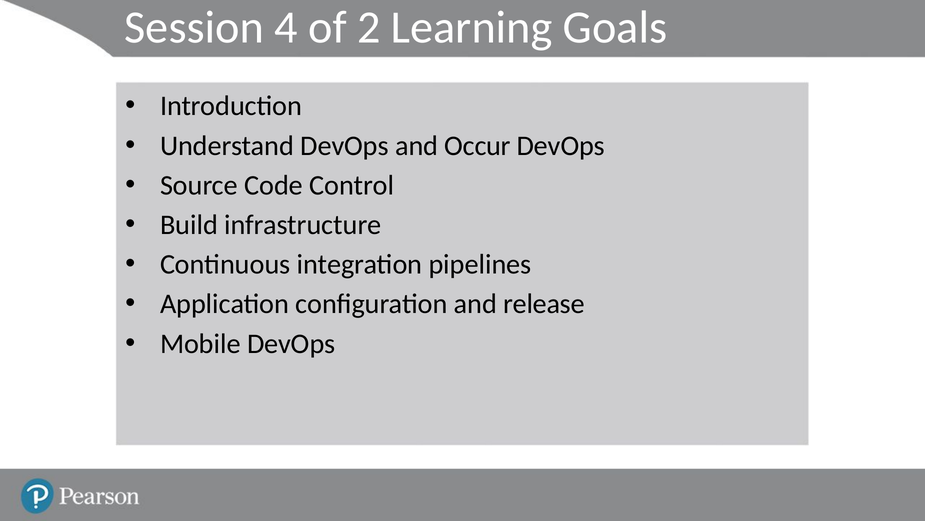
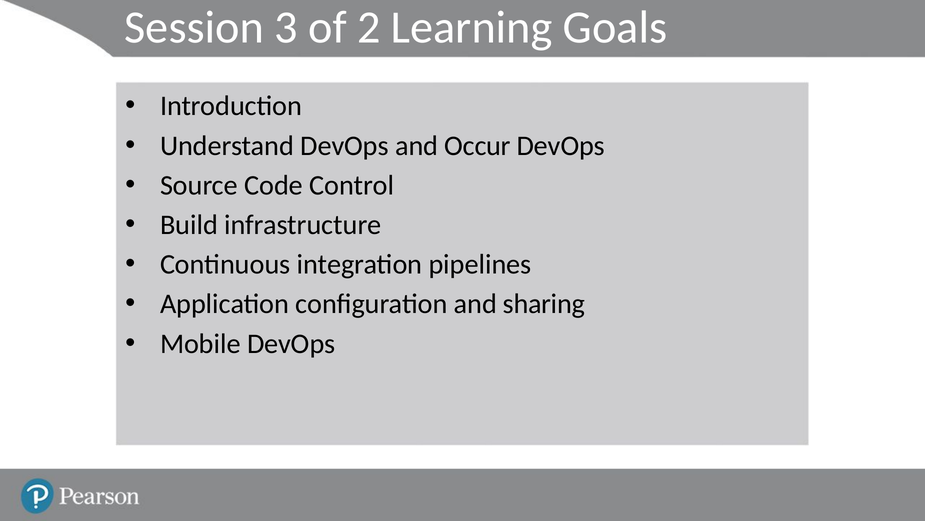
4: 4 -> 3
release: release -> sharing
